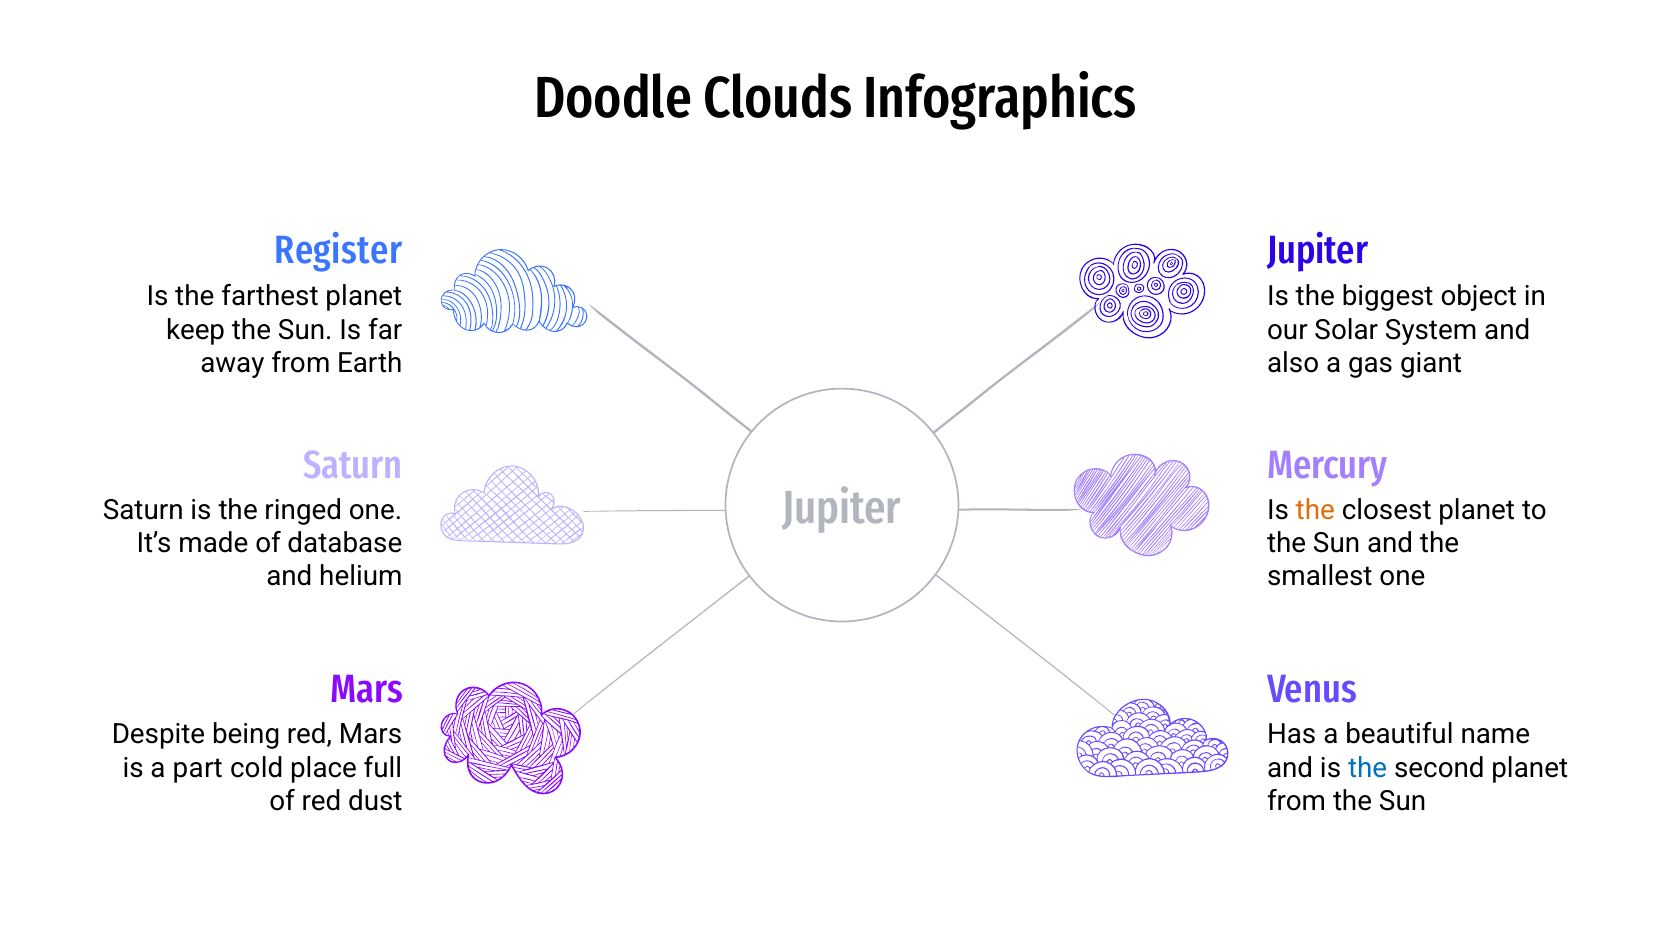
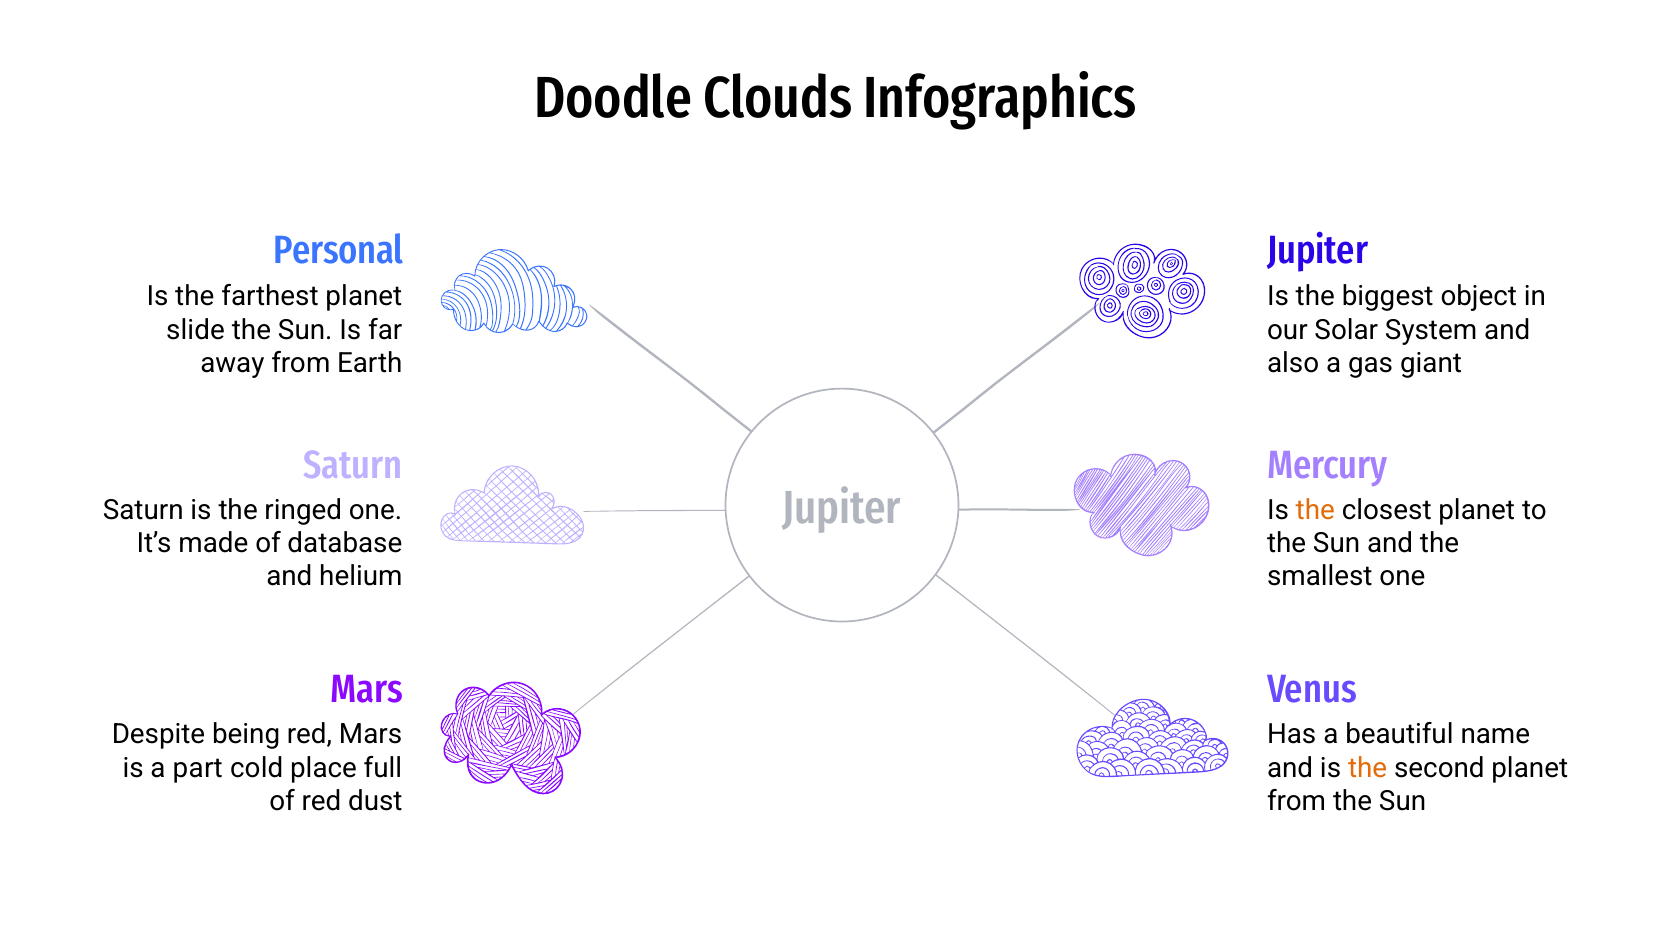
Register: Register -> Personal
keep: keep -> slide
the at (1368, 768) colour: blue -> orange
